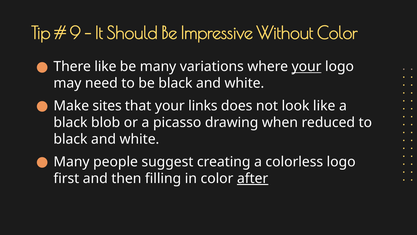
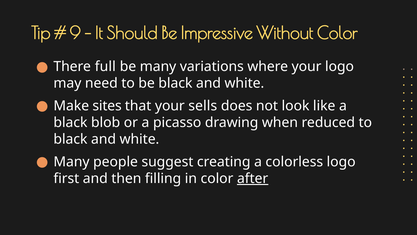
There like: like -> full
your at (307, 66) underline: present -> none
links: links -> sells
